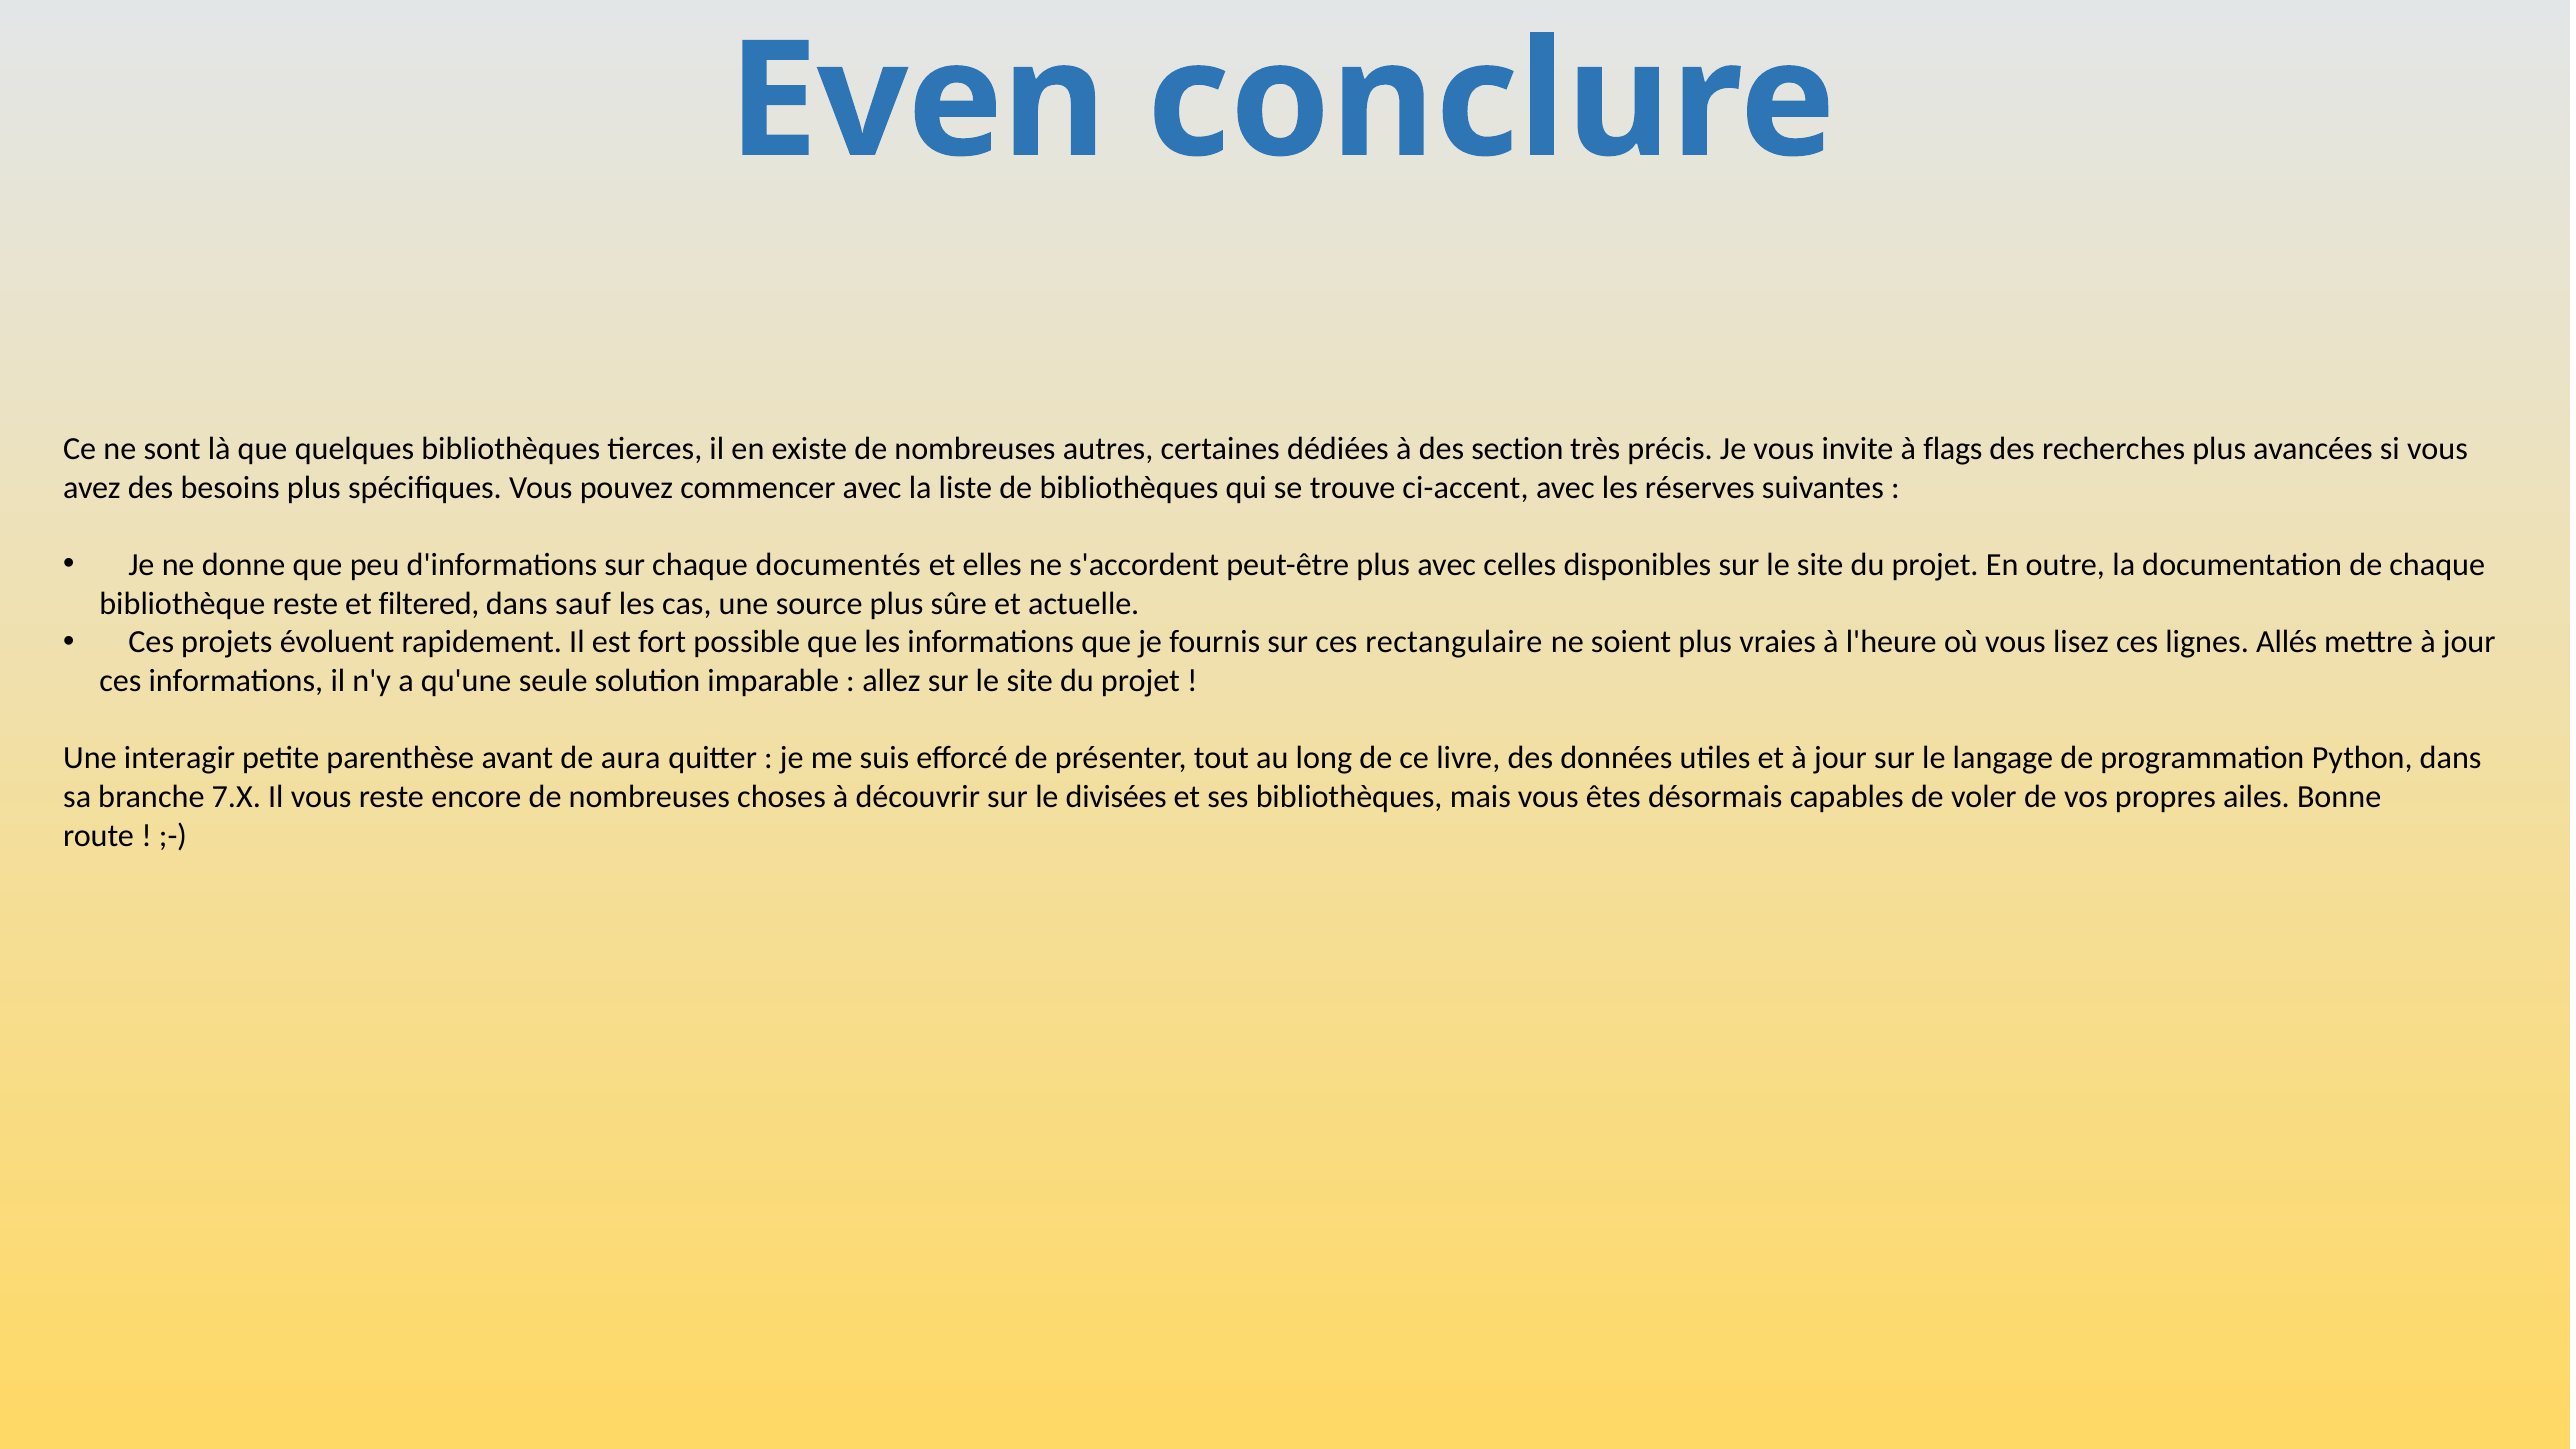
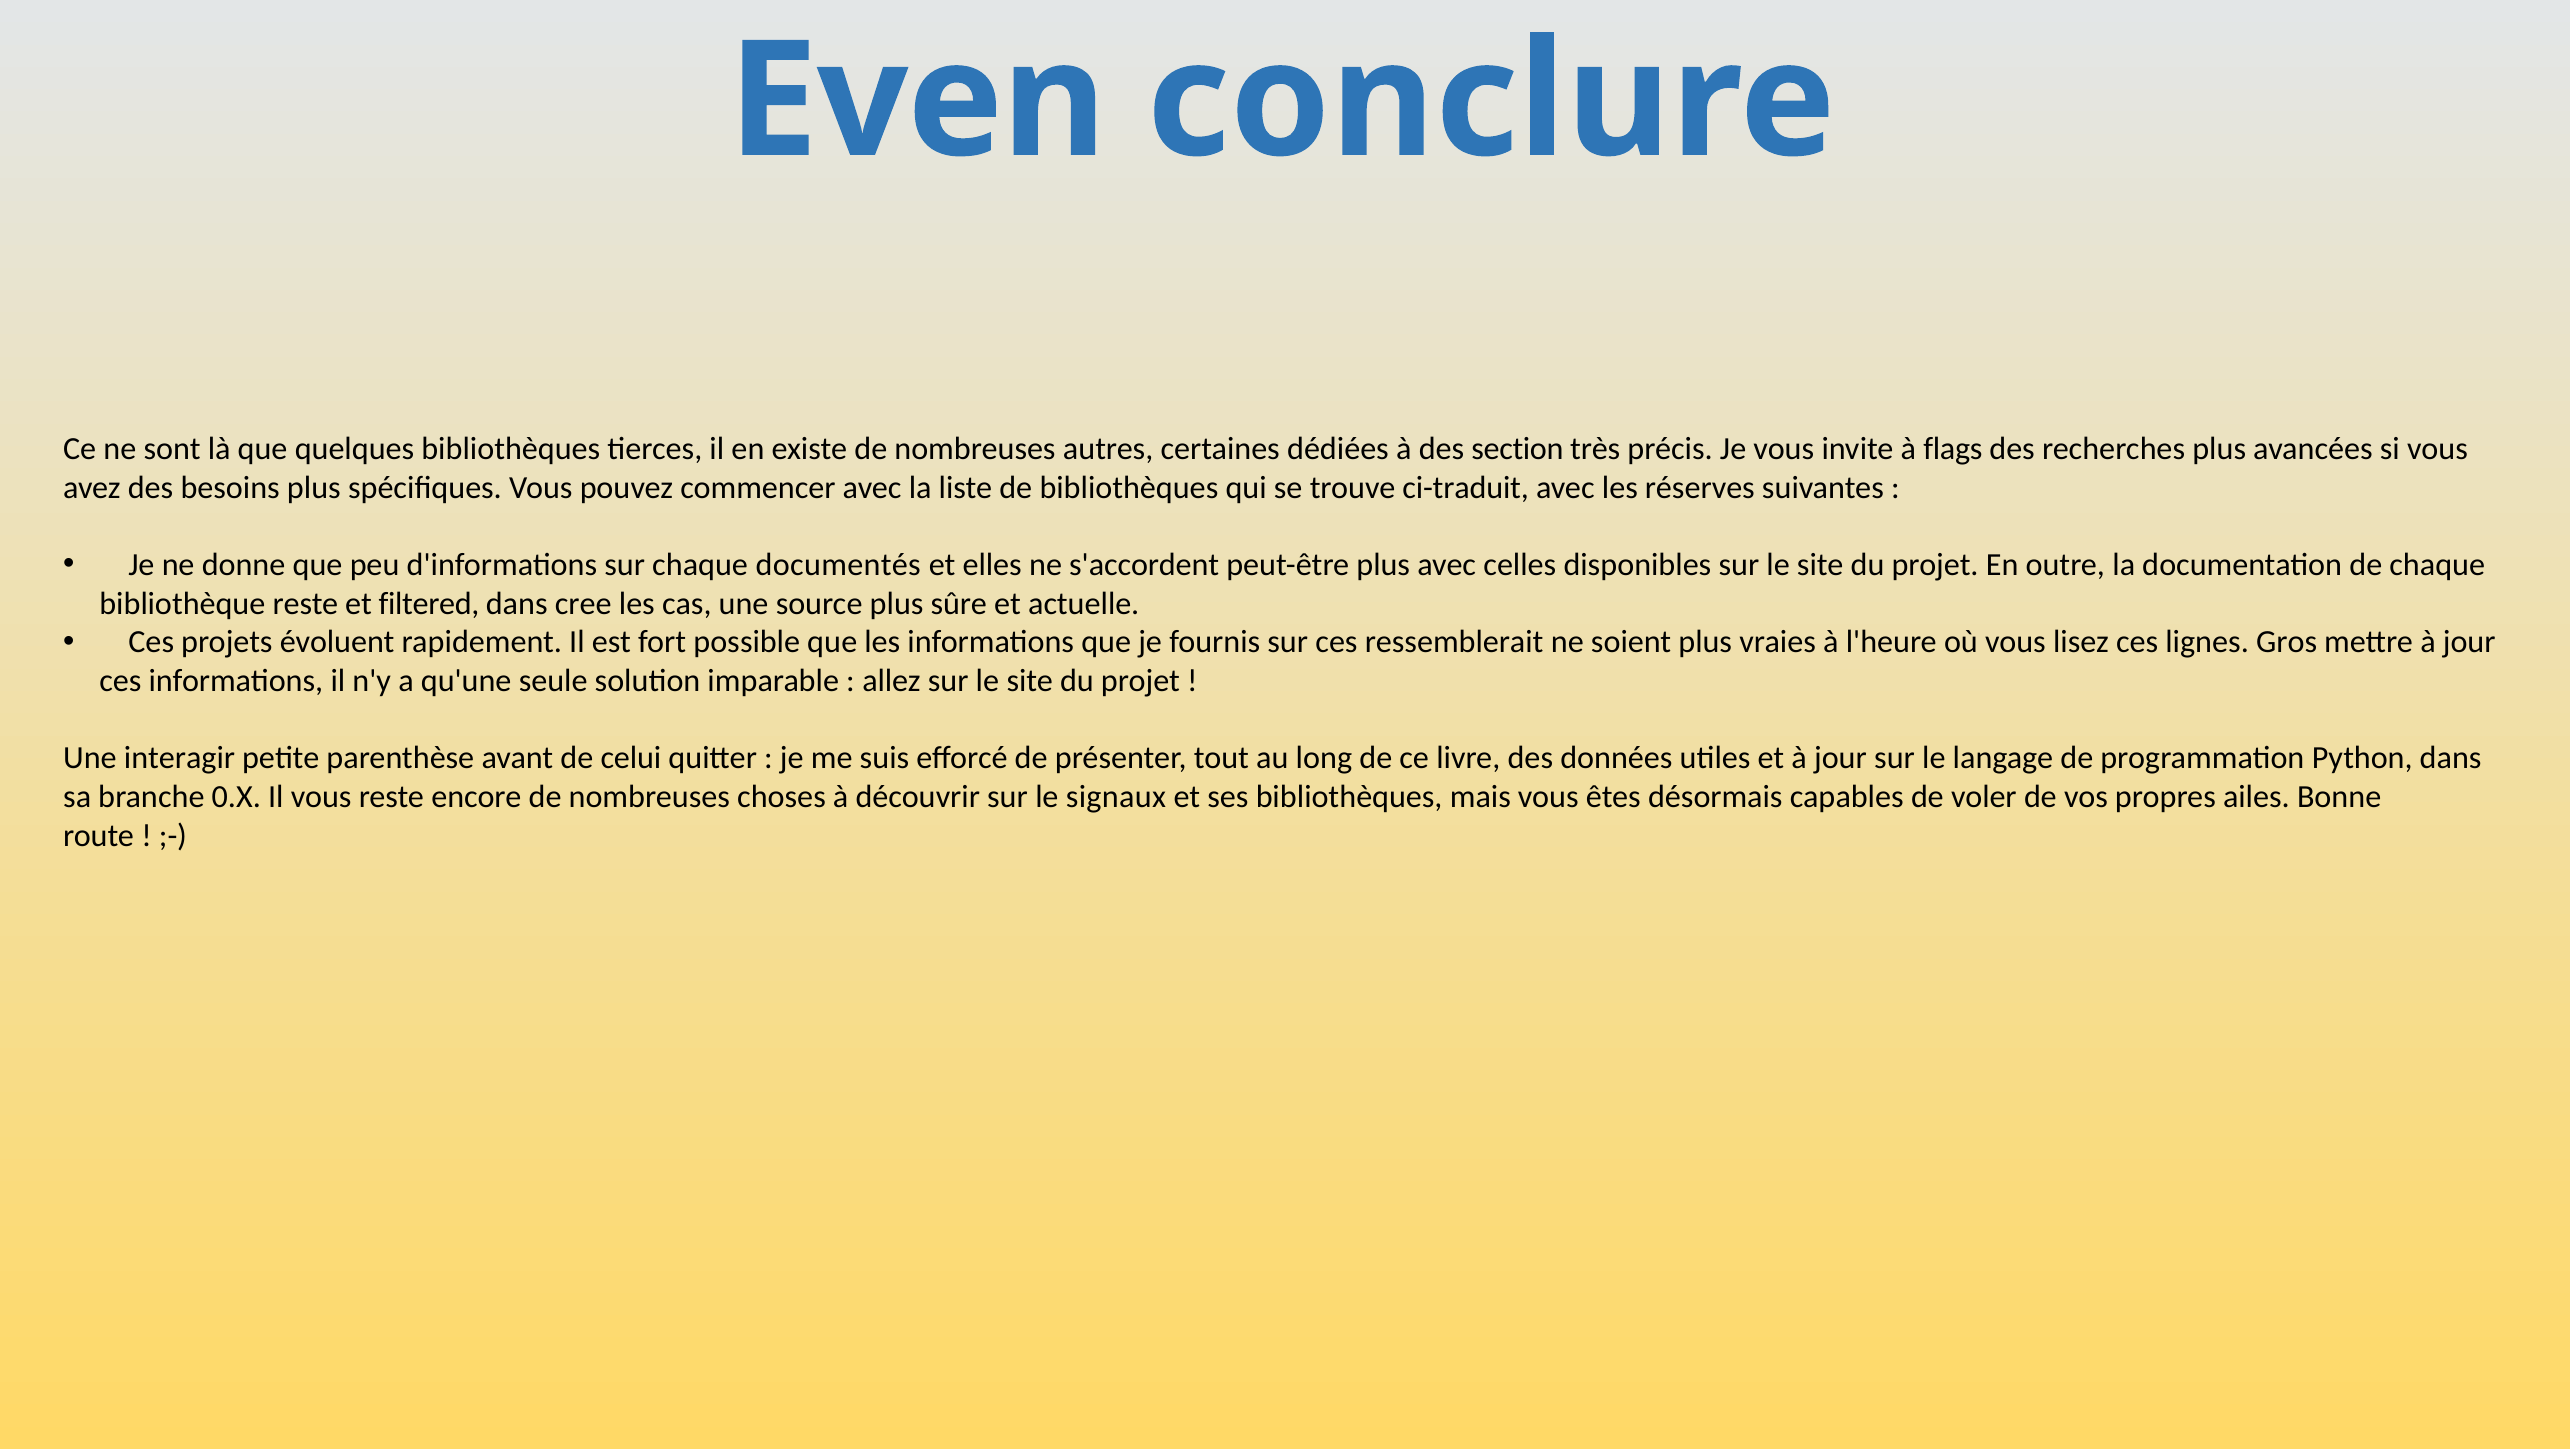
ci-accent: ci-accent -> ci-traduit
sauf: sauf -> cree
rectangulaire: rectangulaire -> ressemblerait
Allés: Allés -> Gros
aura: aura -> celui
7.X: 7.X -> 0.X
divisées: divisées -> signaux
